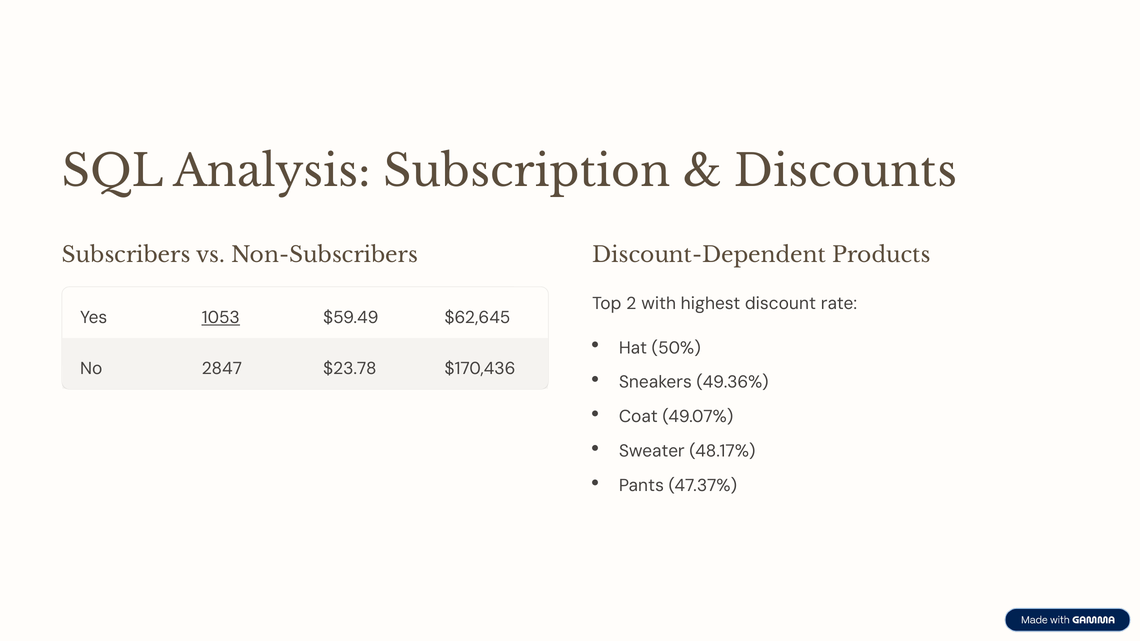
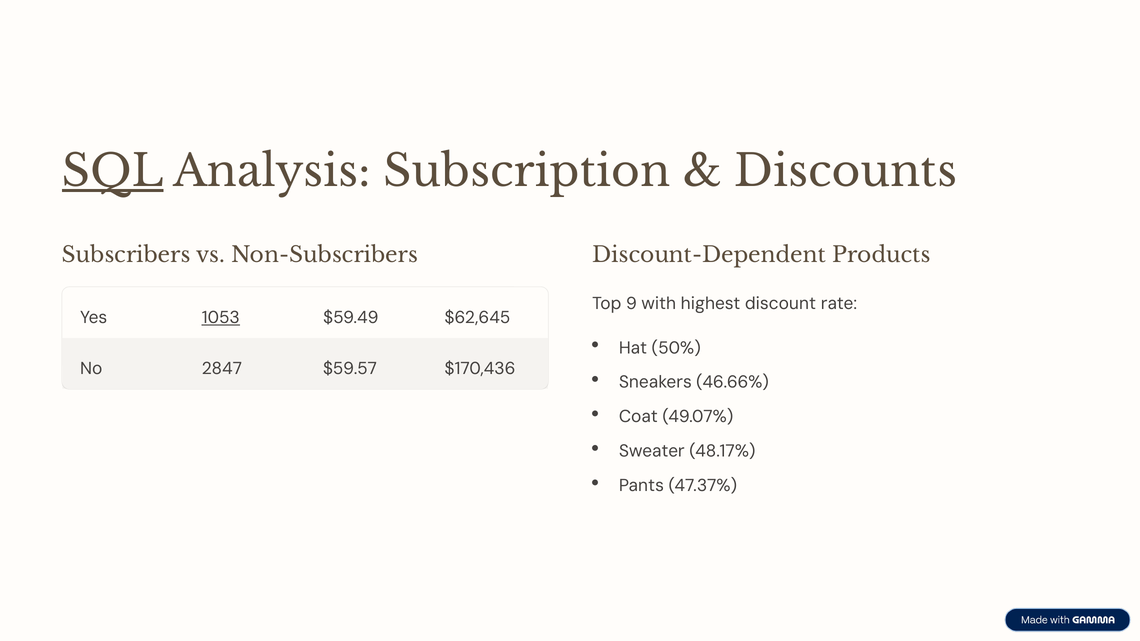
SQL underline: none -> present
2: 2 -> 9
$23.78: $23.78 -> $59.57
49.36%: 49.36% -> 46.66%
